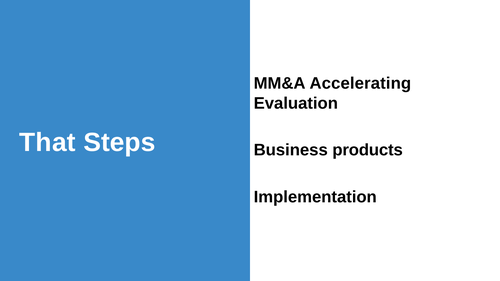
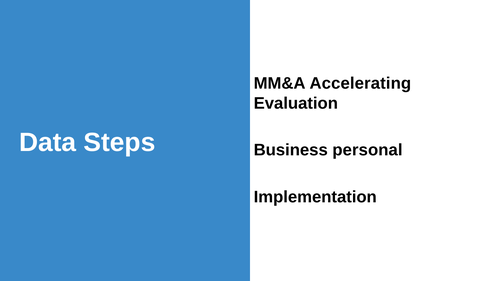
That: That -> Data
products: products -> personal
